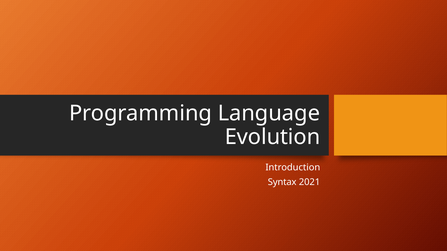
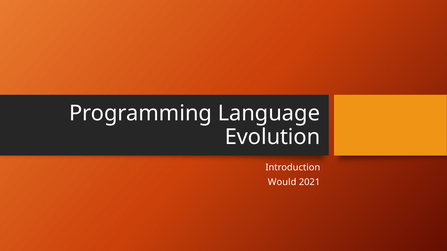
Syntax: Syntax -> Would
